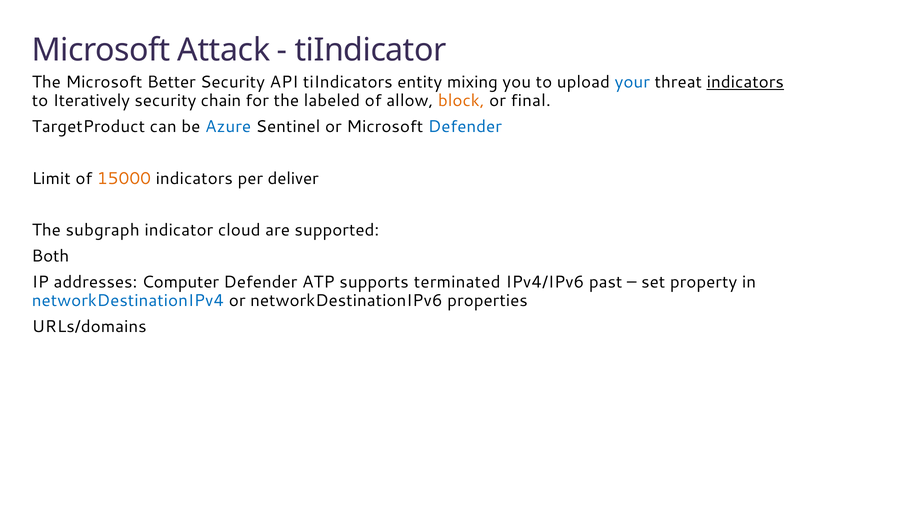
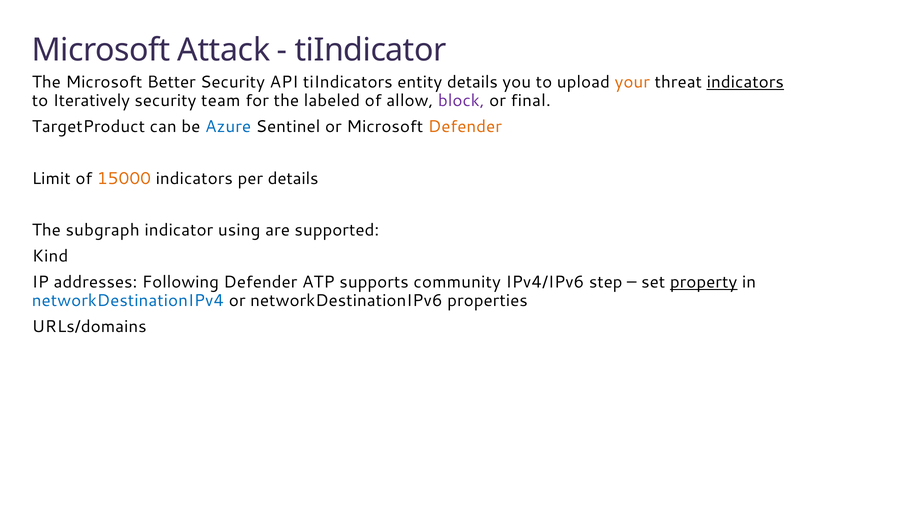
entity mixing: mixing -> details
your colour: blue -> orange
chain: chain -> team
block colour: orange -> purple
Defender at (465, 127) colour: blue -> orange
per deliver: deliver -> details
cloud: cloud -> using
Both: Both -> Kind
Computer: Computer -> Following
terminated: terminated -> community
past: past -> step
property underline: none -> present
